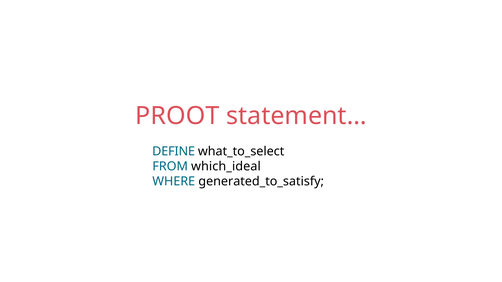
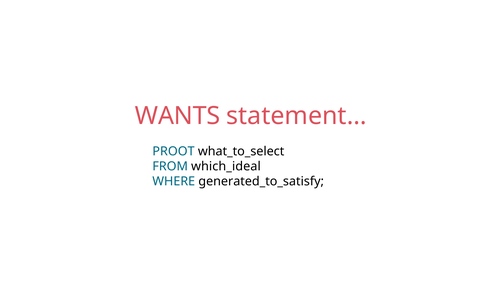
PROOT: PROOT -> WANTS
DEFINE: DEFINE -> PROOT
